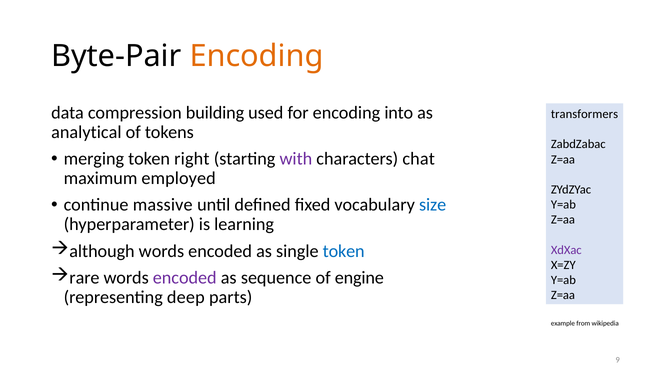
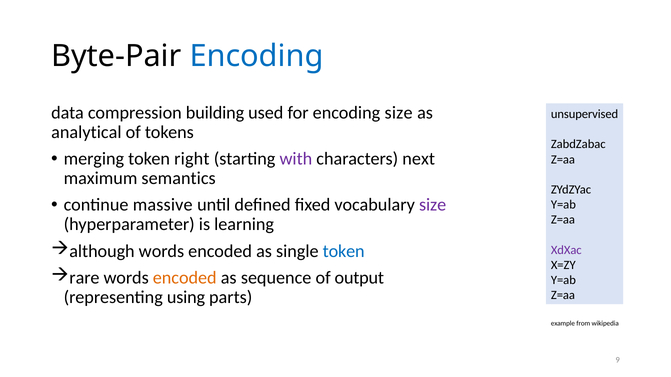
Encoding at (257, 56) colour: orange -> blue
encoding into: into -> size
transformers: transformers -> unsupervised
chat: chat -> next
employed: employed -> semantics
size at (433, 205) colour: blue -> purple
encoded at (185, 278) colour: purple -> orange
engine: engine -> output
deep: deep -> using
